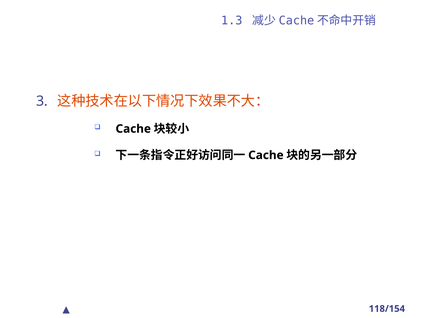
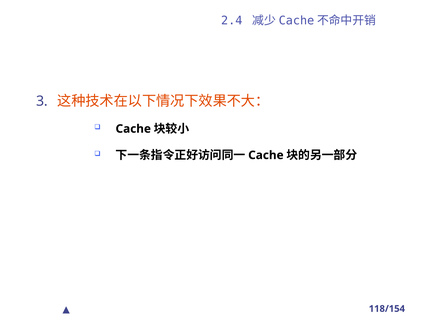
1.3: 1.3 -> 2.4
